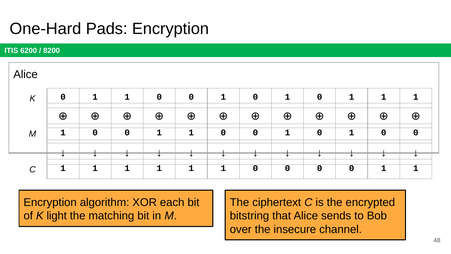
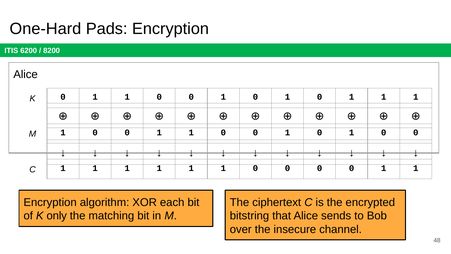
light: light -> only
